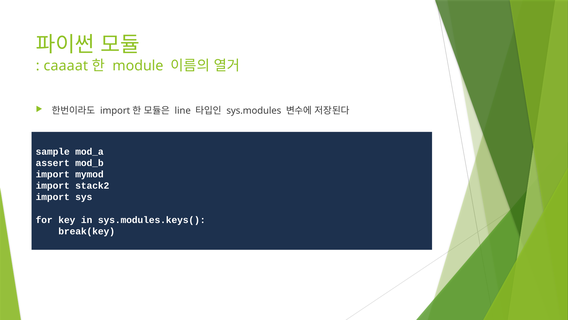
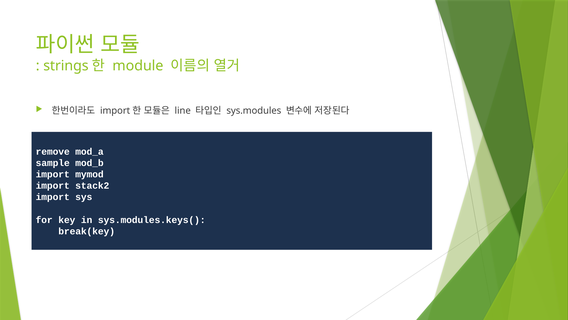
caaaat: caaaat -> strings
sample: sample -> remove
assert: assert -> sample
